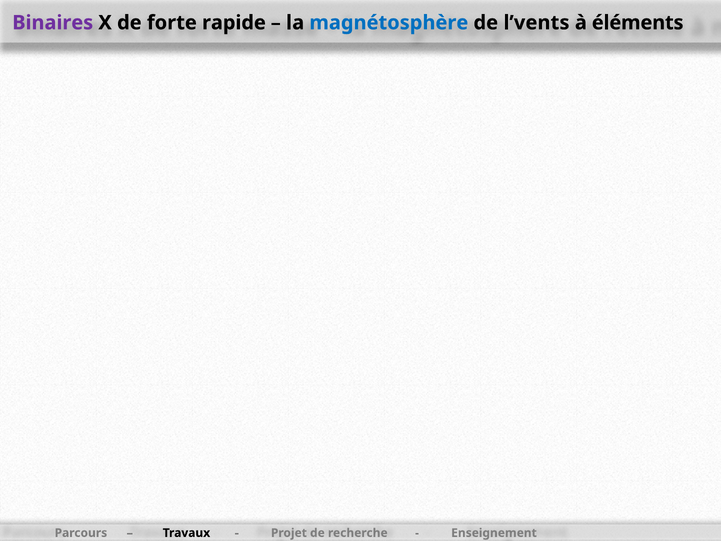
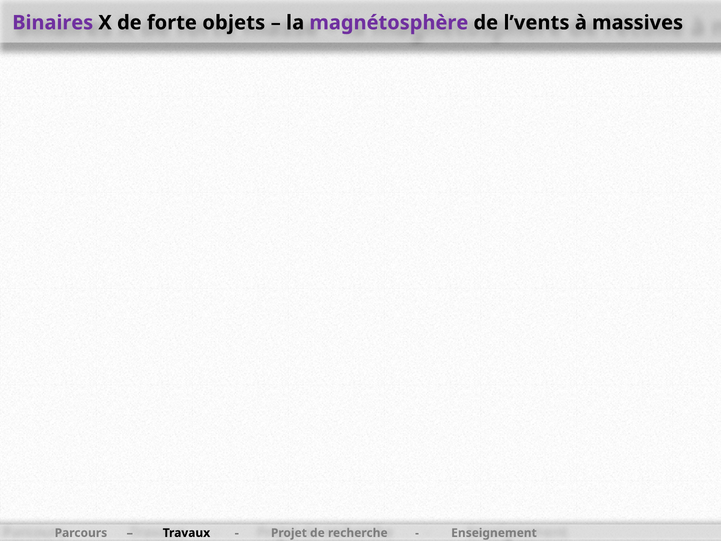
rapide: rapide -> objets
magnétosphère colour: blue -> purple
éléments: éléments -> massives
